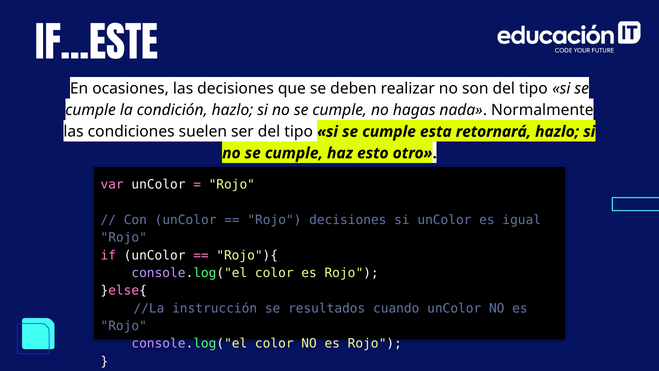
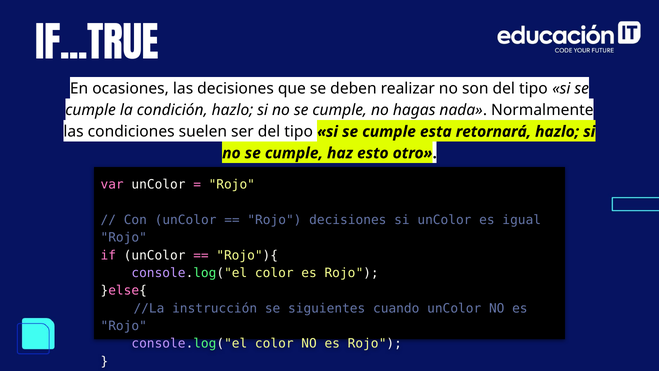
IF...ESTE: IF...ESTE -> IF...TRUE
resultados: resultados -> siguientes
